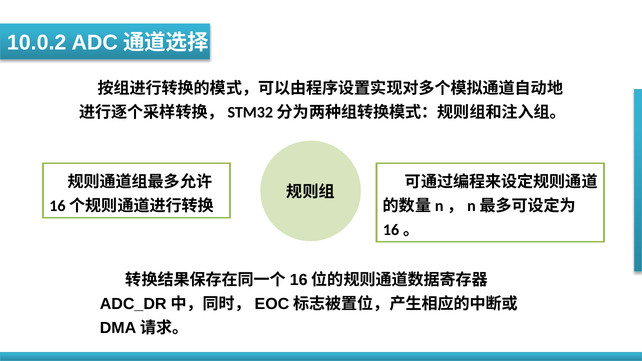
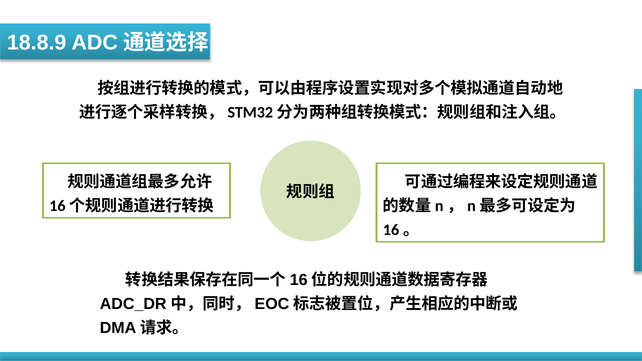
10.0.2: 10.0.2 -> 18.8.9
